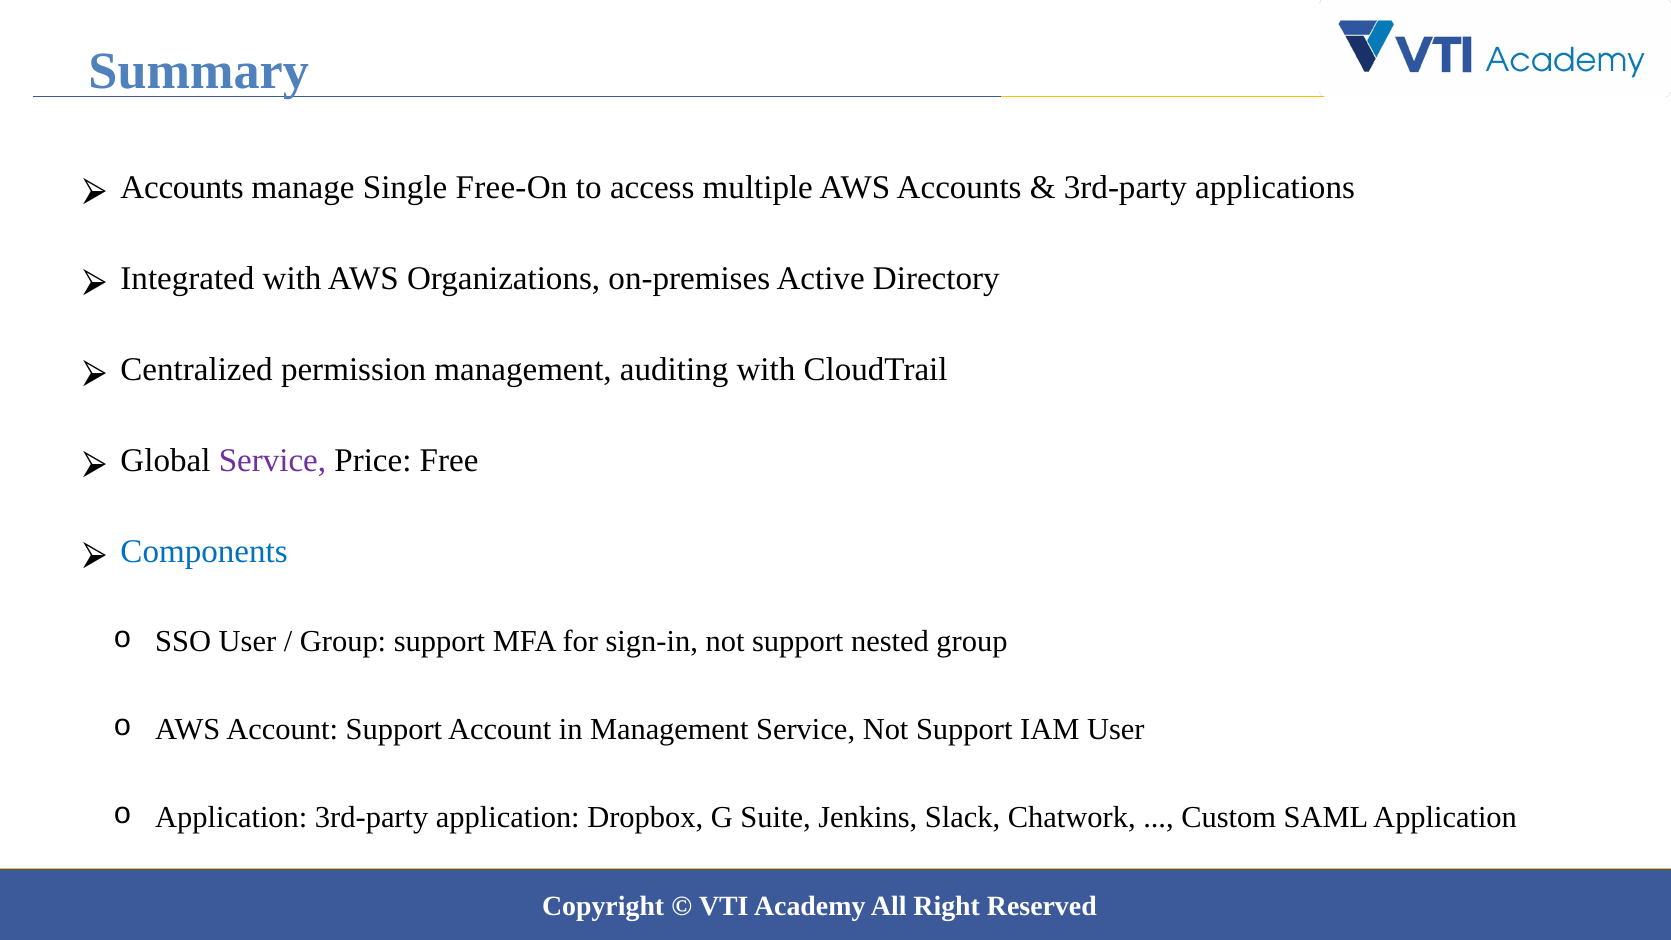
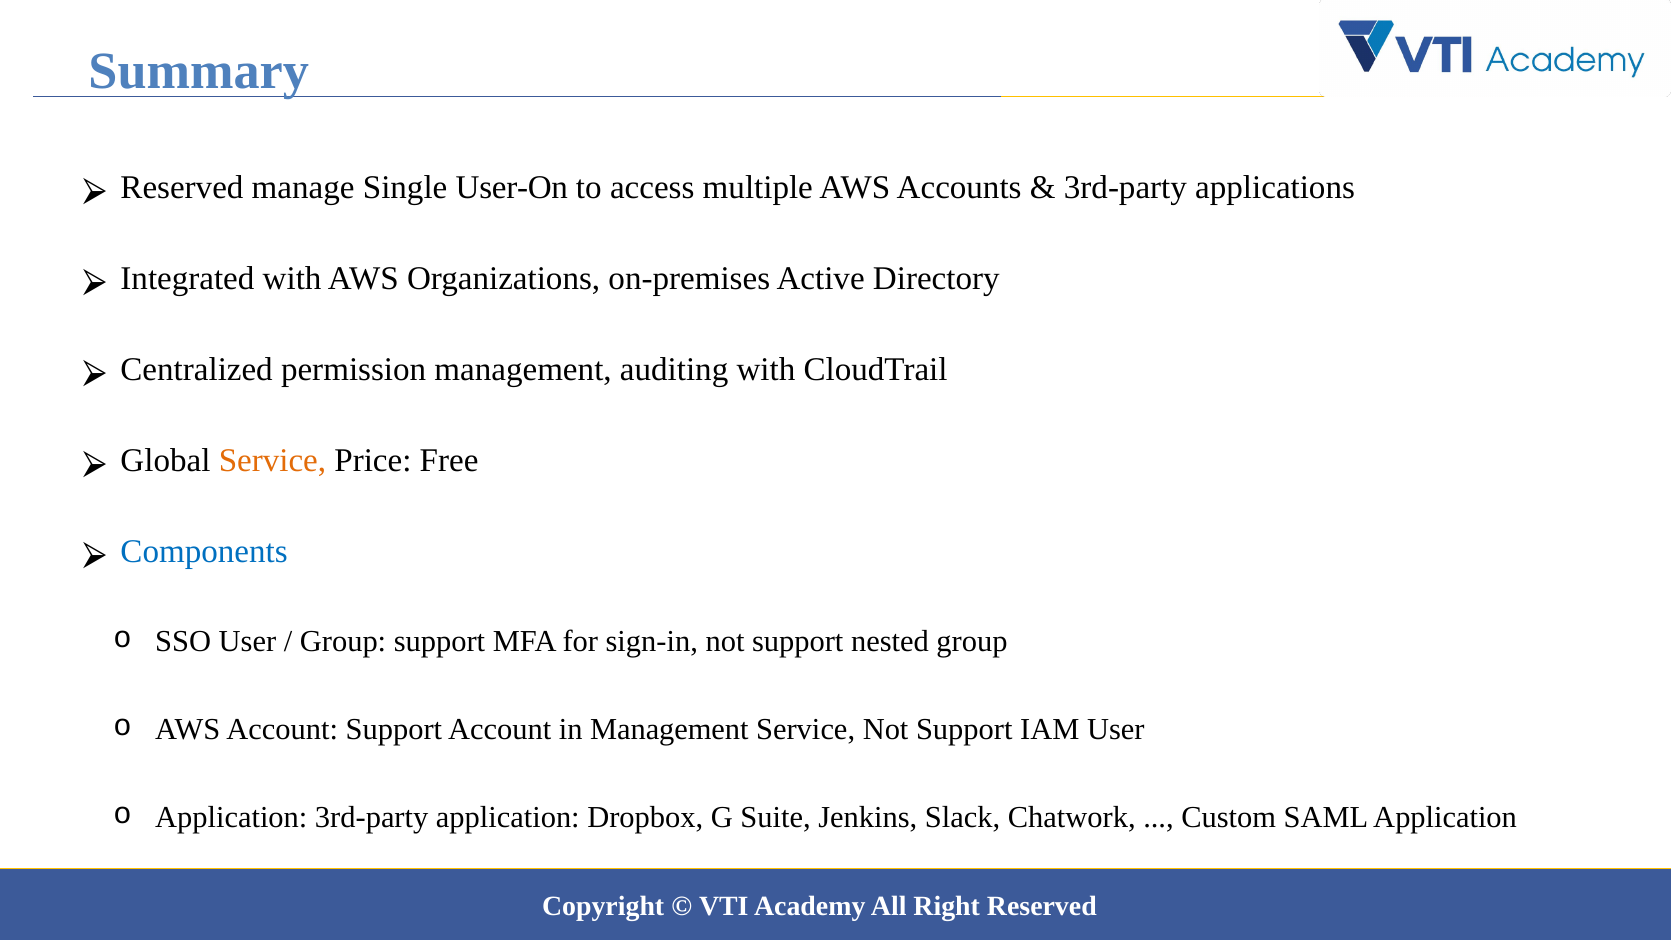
Accounts at (182, 188): Accounts -> Reserved
Free-On: Free-On -> User-On
Service at (272, 461) colour: purple -> orange
